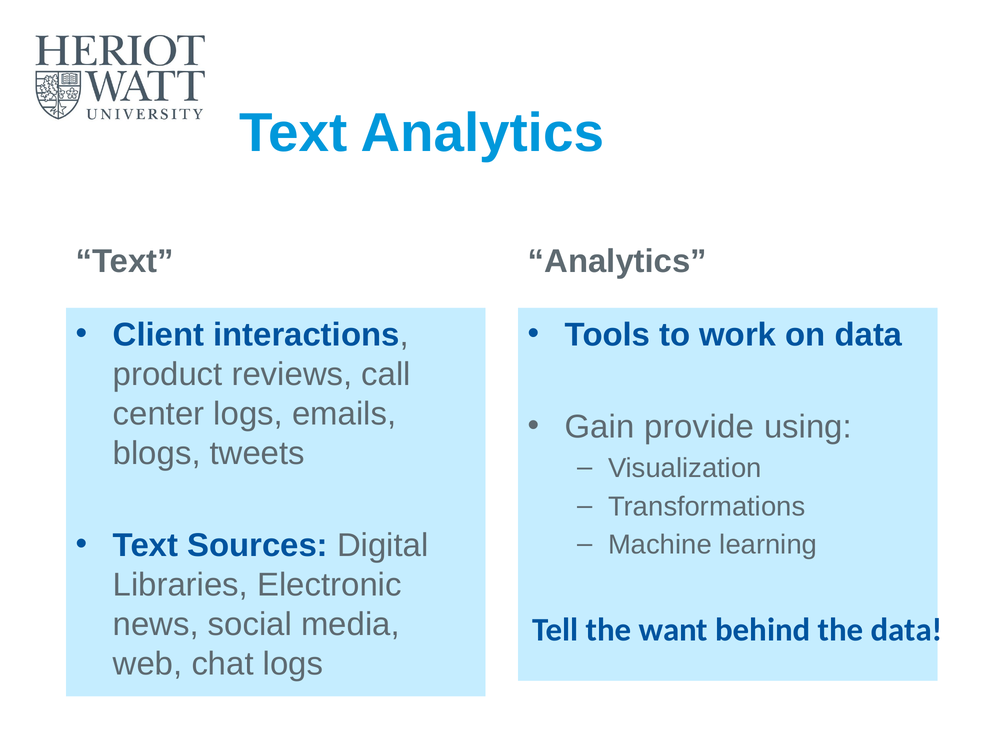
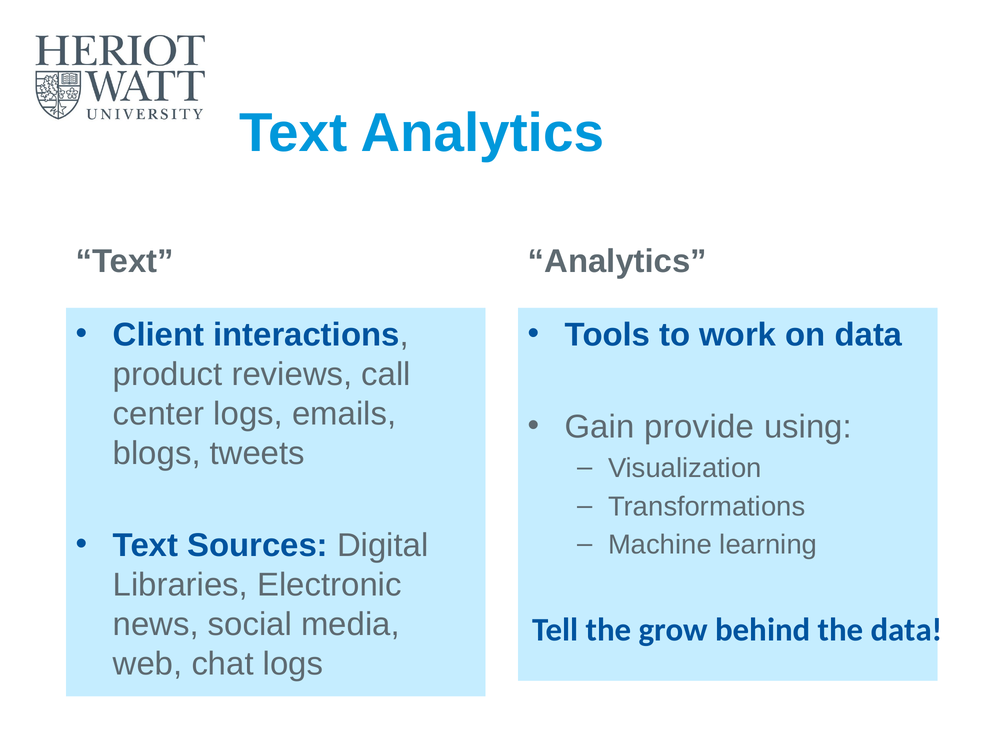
want: want -> grow
